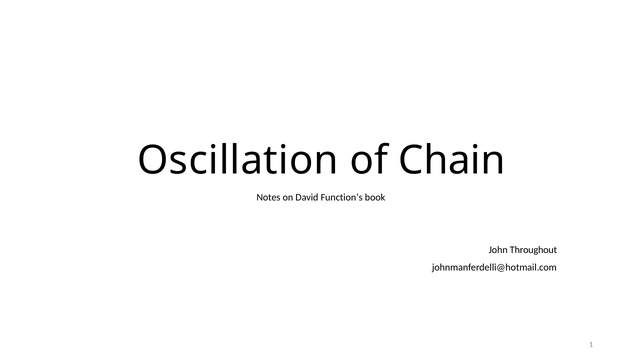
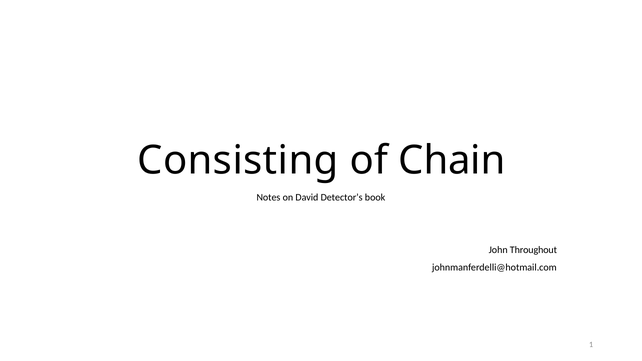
Oscillation: Oscillation -> Consisting
Function’s: Function’s -> Detector’s
